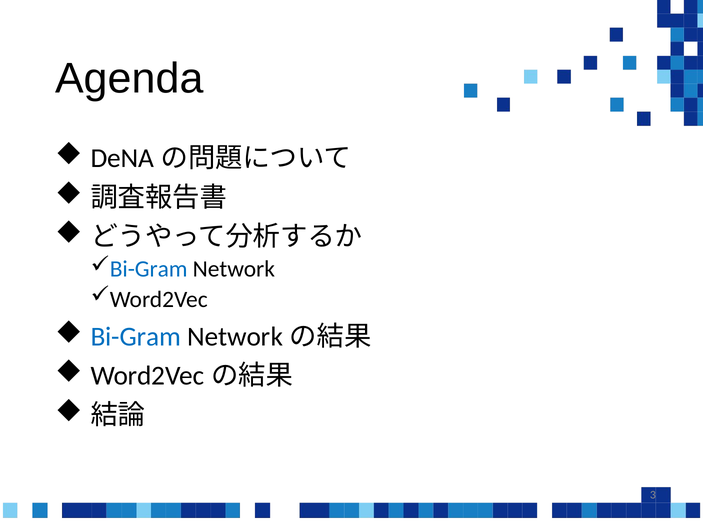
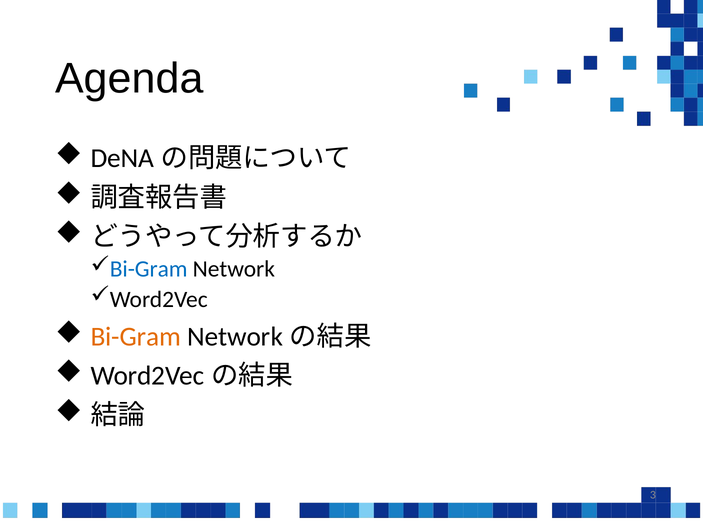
Bi-Gram at (136, 337) colour: blue -> orange
